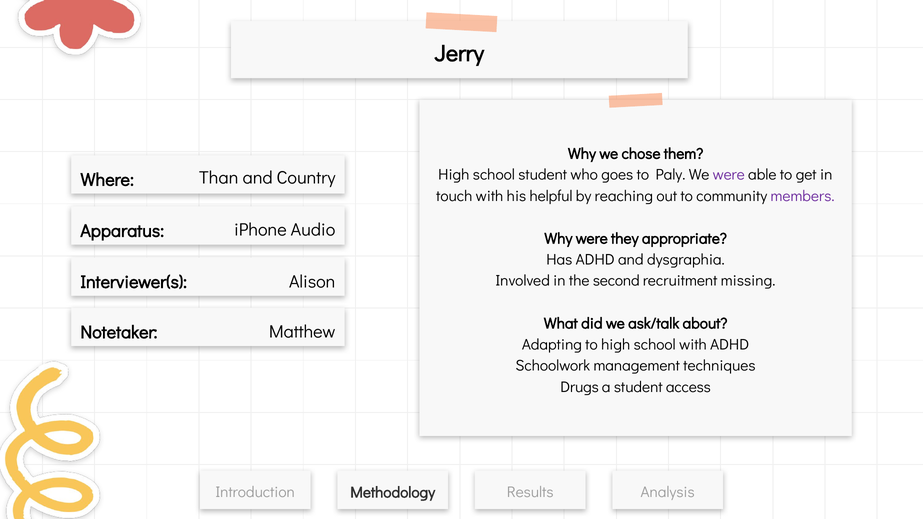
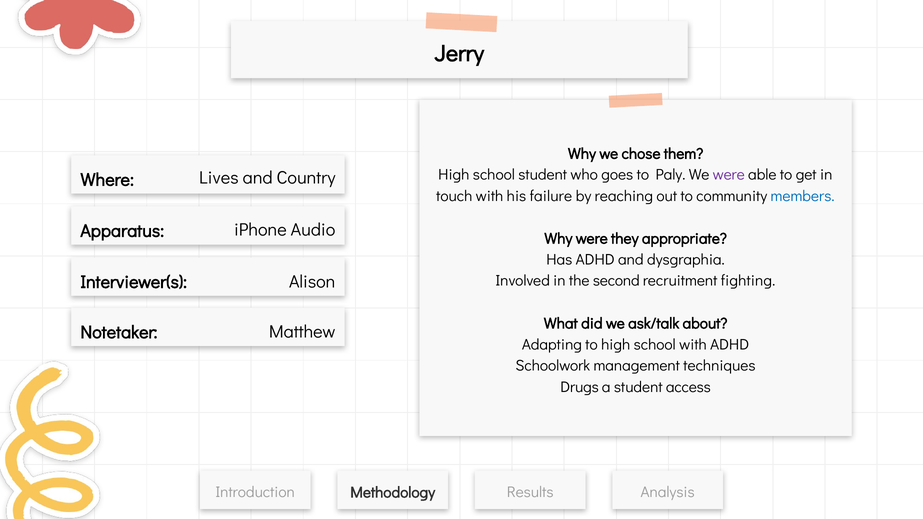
Than: Than -> Lives
helpful: helpful -> failure
members colour: purple -> blue
missing: missing -> fighting
